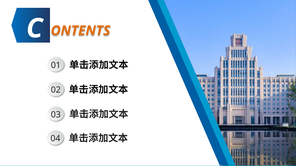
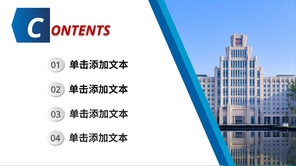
ONTENTS colour: orange -> red
